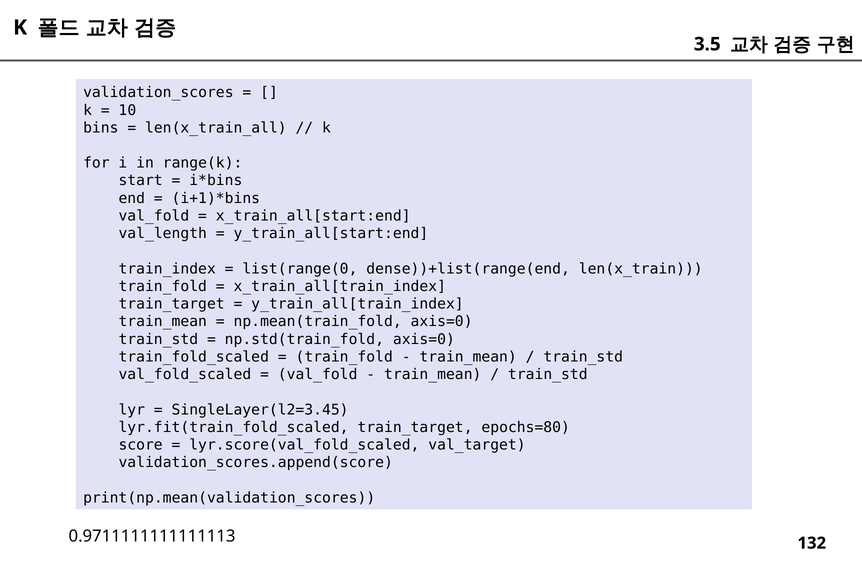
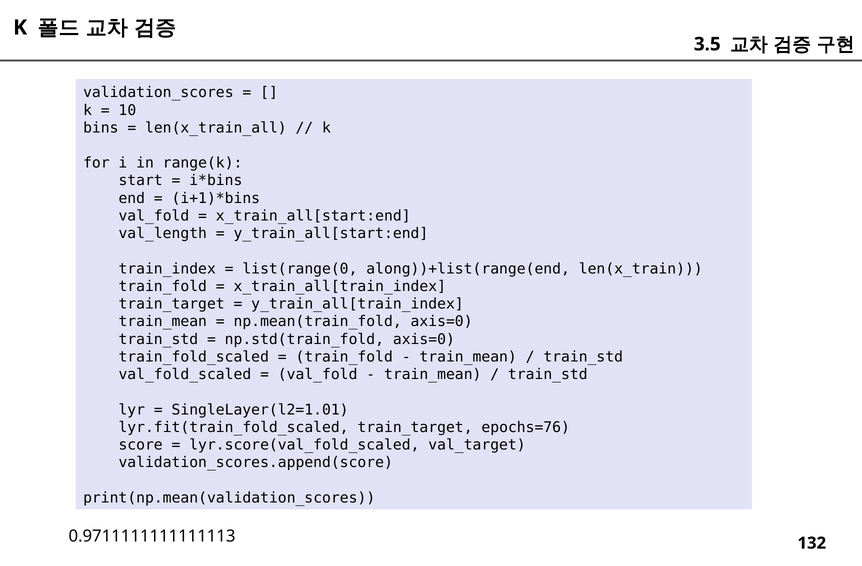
dense))+list(range(end: dense))+list(range(end -> along))+list(range(end
SingleLayer(l2=3.45: SingleLayer(l2=3.45 -> SingleLayer(l2=1.01
epochs=80: epochs=80 -> epochs=76
